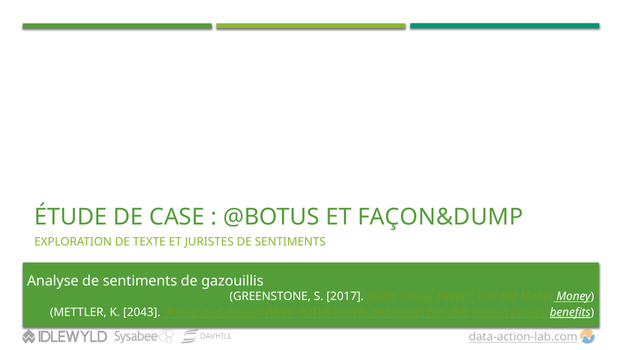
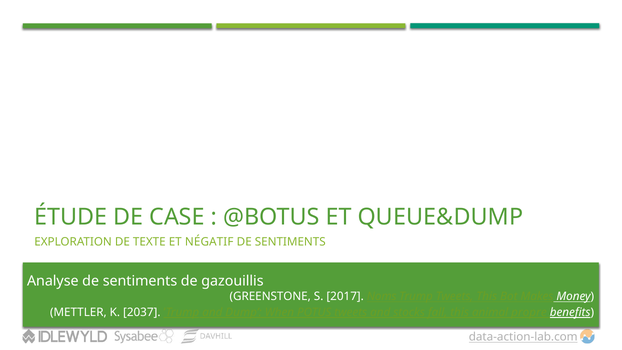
FAÇON&DUMP: FAÇON&DUMP -> QUEUE&DUMP
JURISTES: JURISTES -> NÉGATIF
2043: 2043 -> 2037
